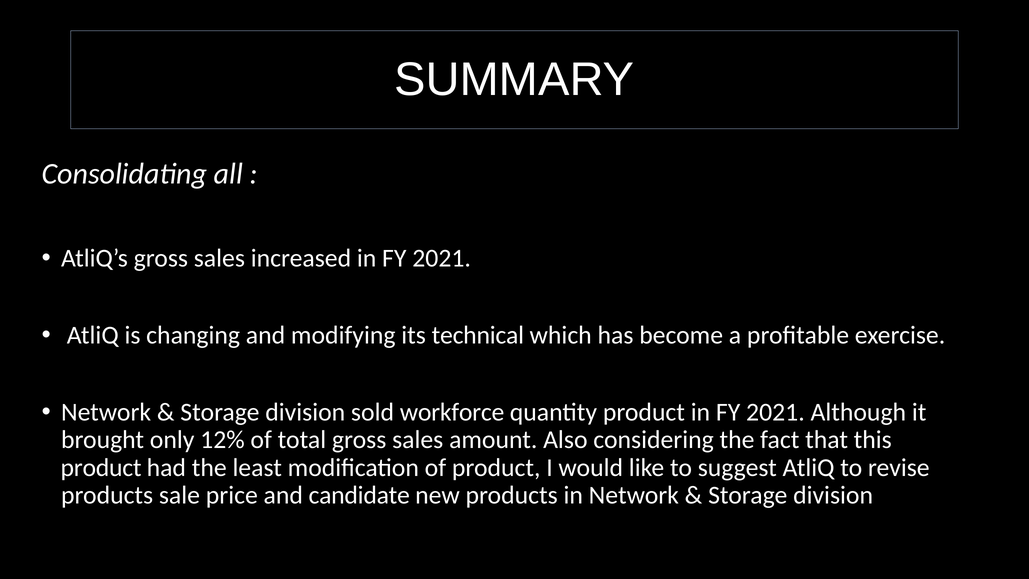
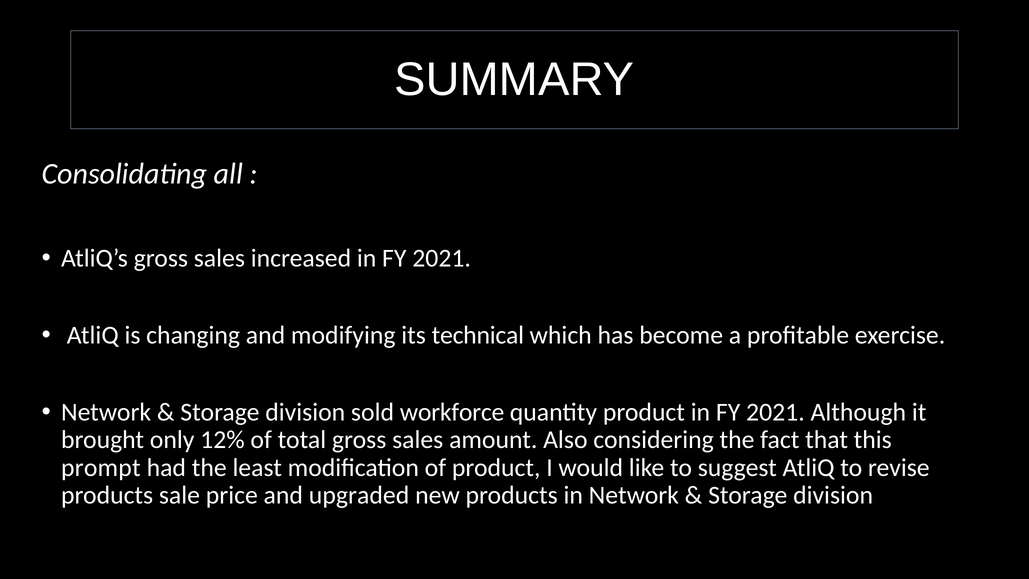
product at (101, 467): product -> prompt
candidate: candidate -> upgraded
